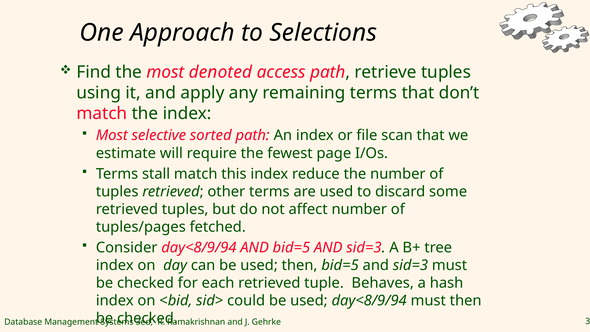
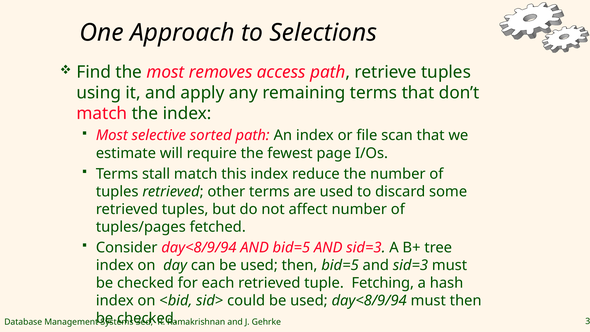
denoted: denoted -> removes
Behaves: Behaves -> Fetching
